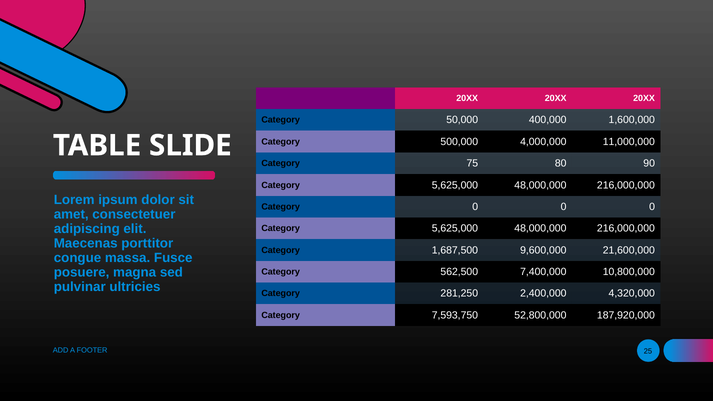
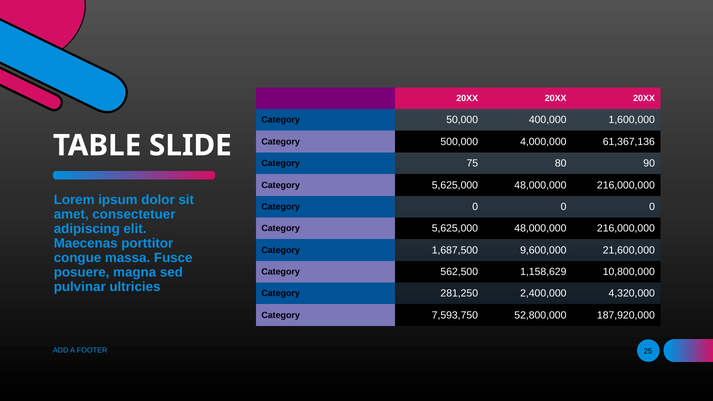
11,000,000: 11,000,000 -> 61,367,136
7,400,000: 7,400,000 -> 1,158,629
